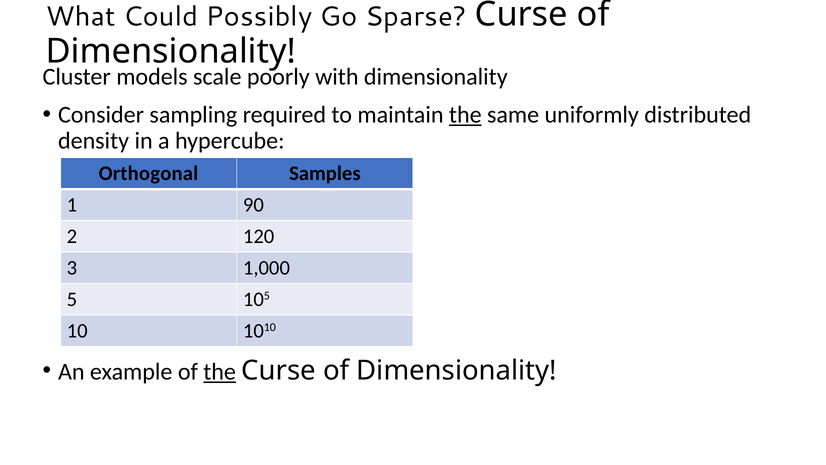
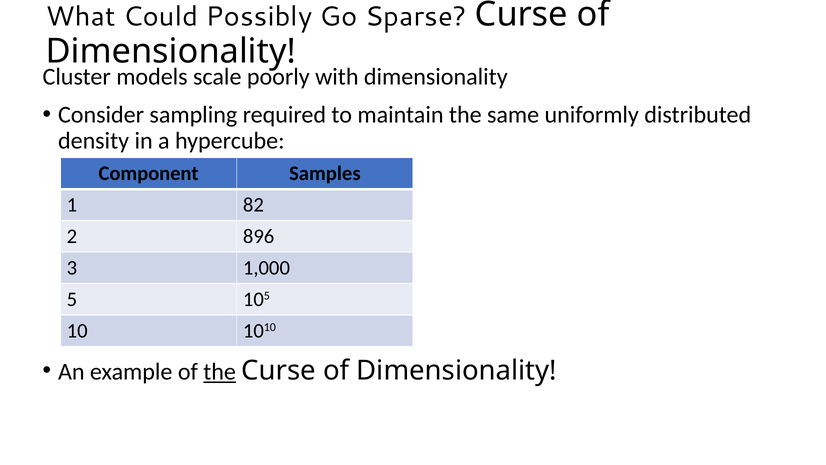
the at (465, 115) underline: present -> none
Orthogonal: Orthogonal -> Component
90: 90 -> 82
120: 120 -> 896
